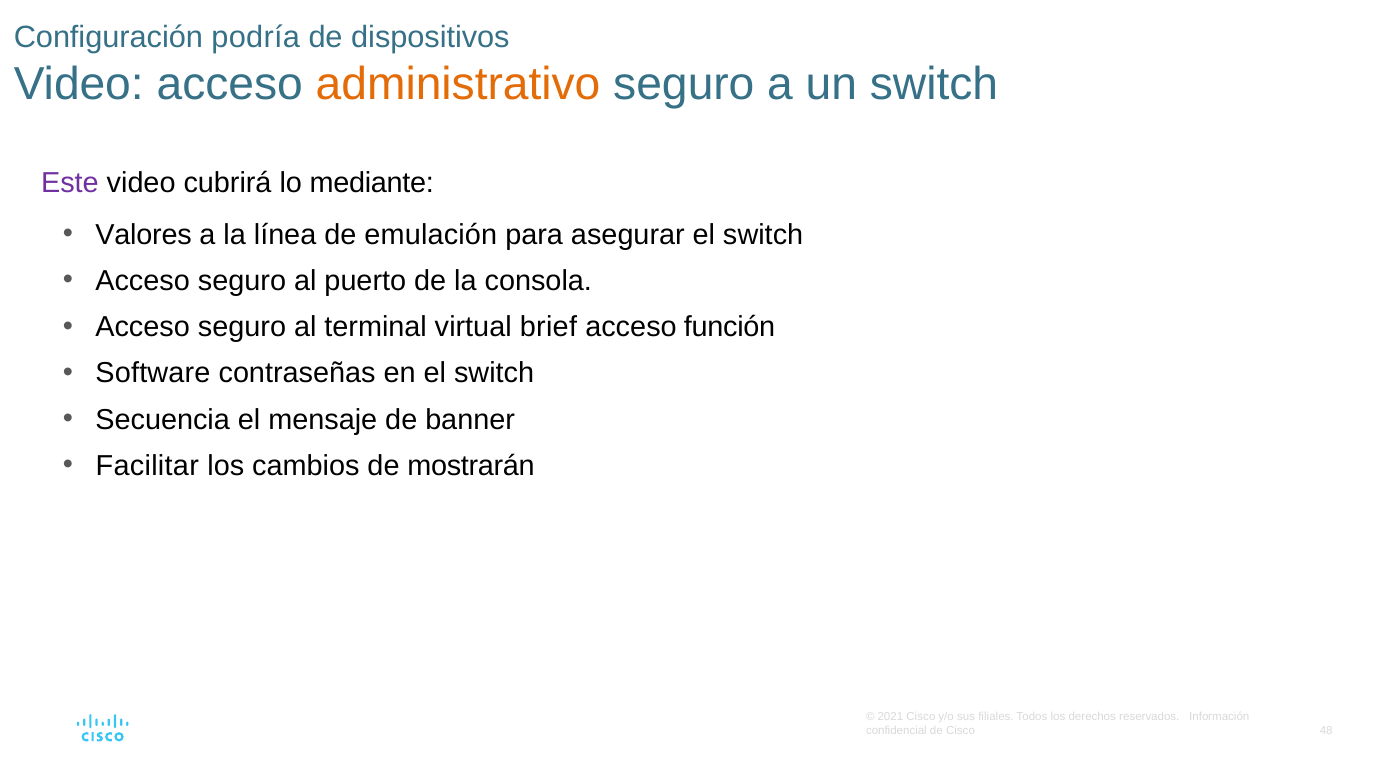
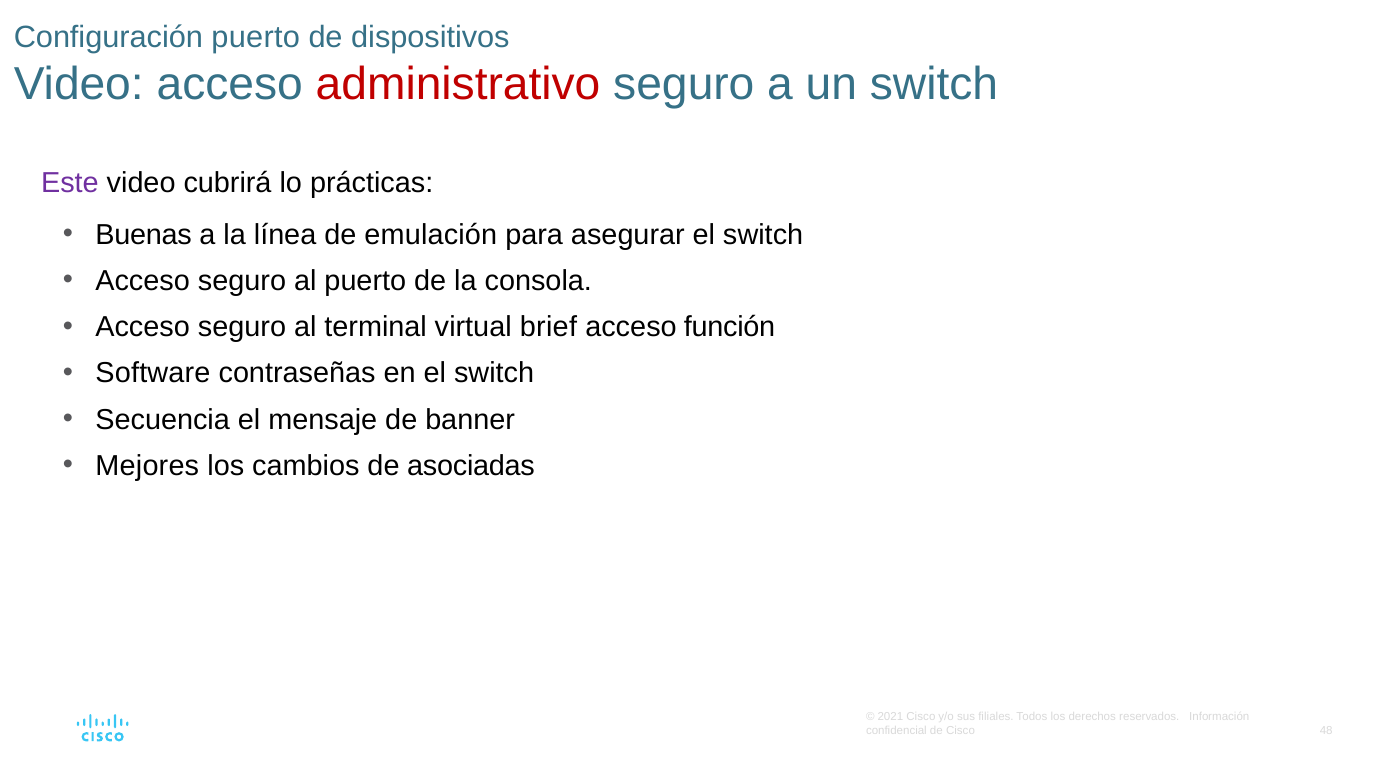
Configuración podría: podría -> puerto
administrativo colour: orange -> red
mediante: mediante -> prácticas
Valores: Valores -> Buenas
Facilitar: Facilitar -> Mejores
mostrarán: mostrarán -> asociadas
